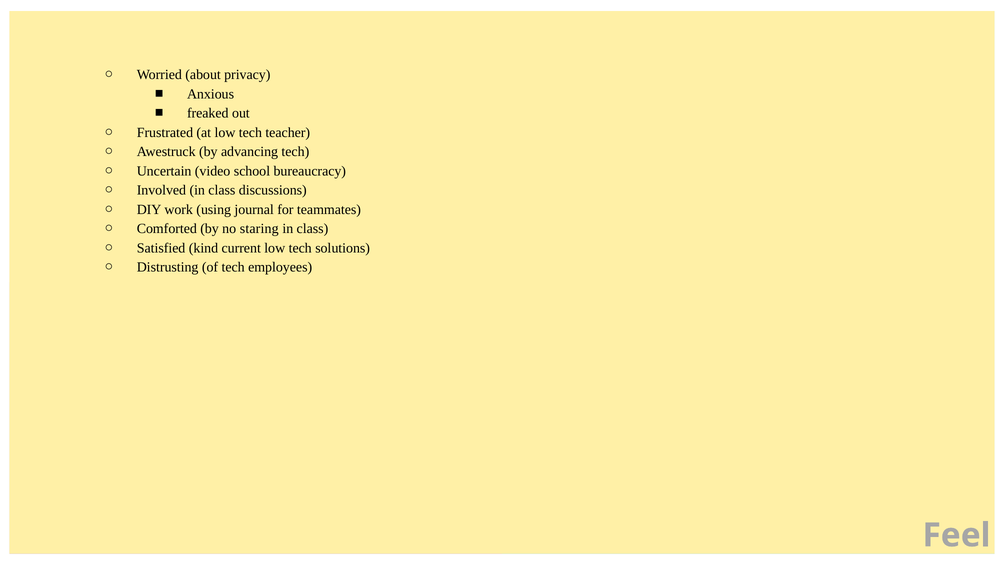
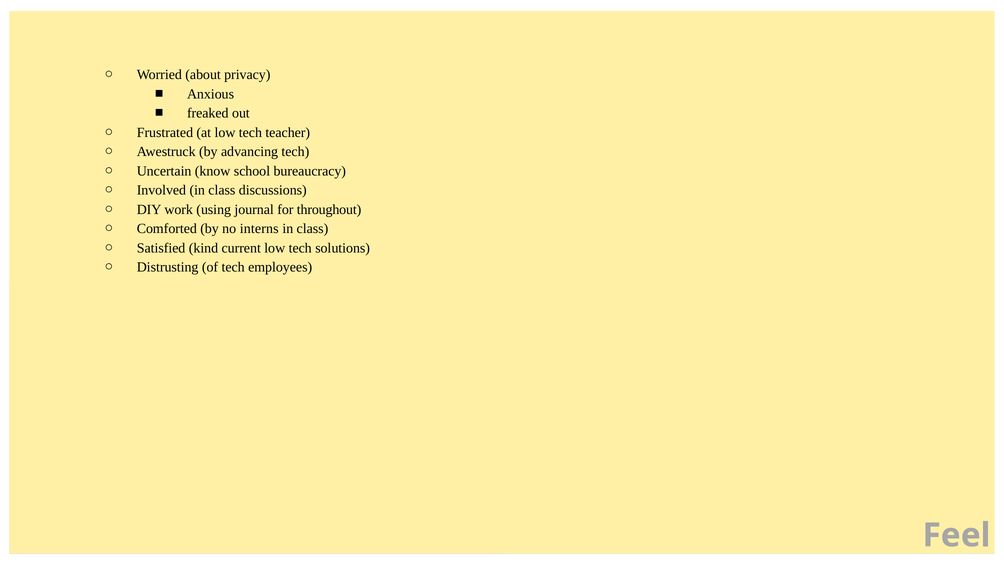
video: video -> know
teammates: teammates -> throughout
staring: staring -> interns
